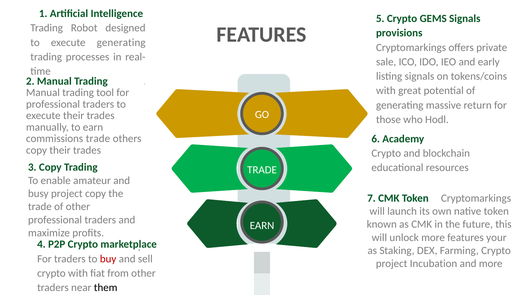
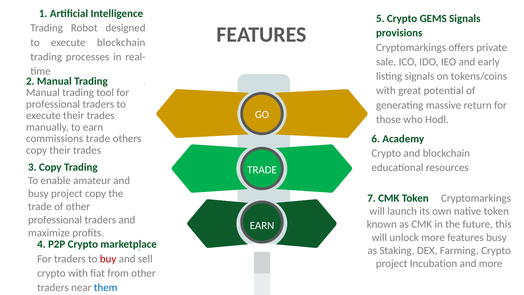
execute generating: generating -> blockchain
features your: your -> busy
them colour: black -> blue
